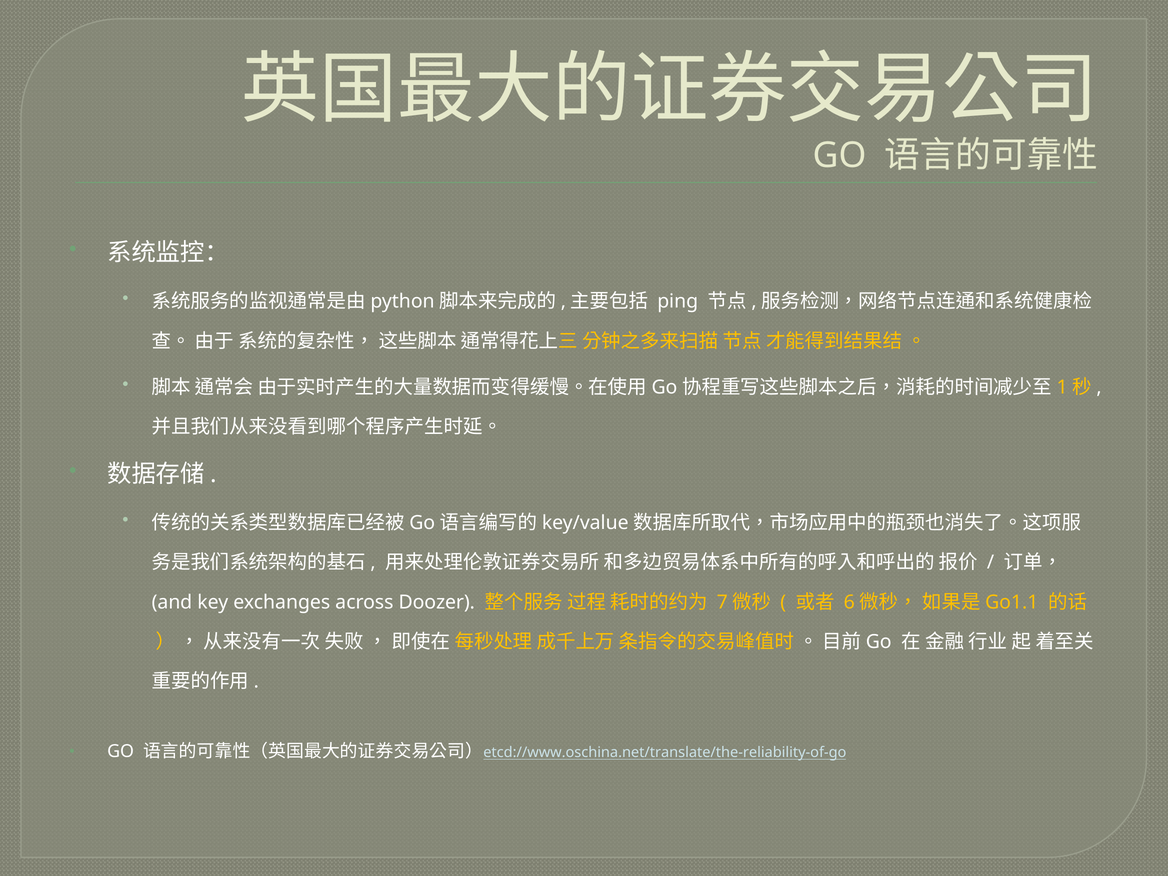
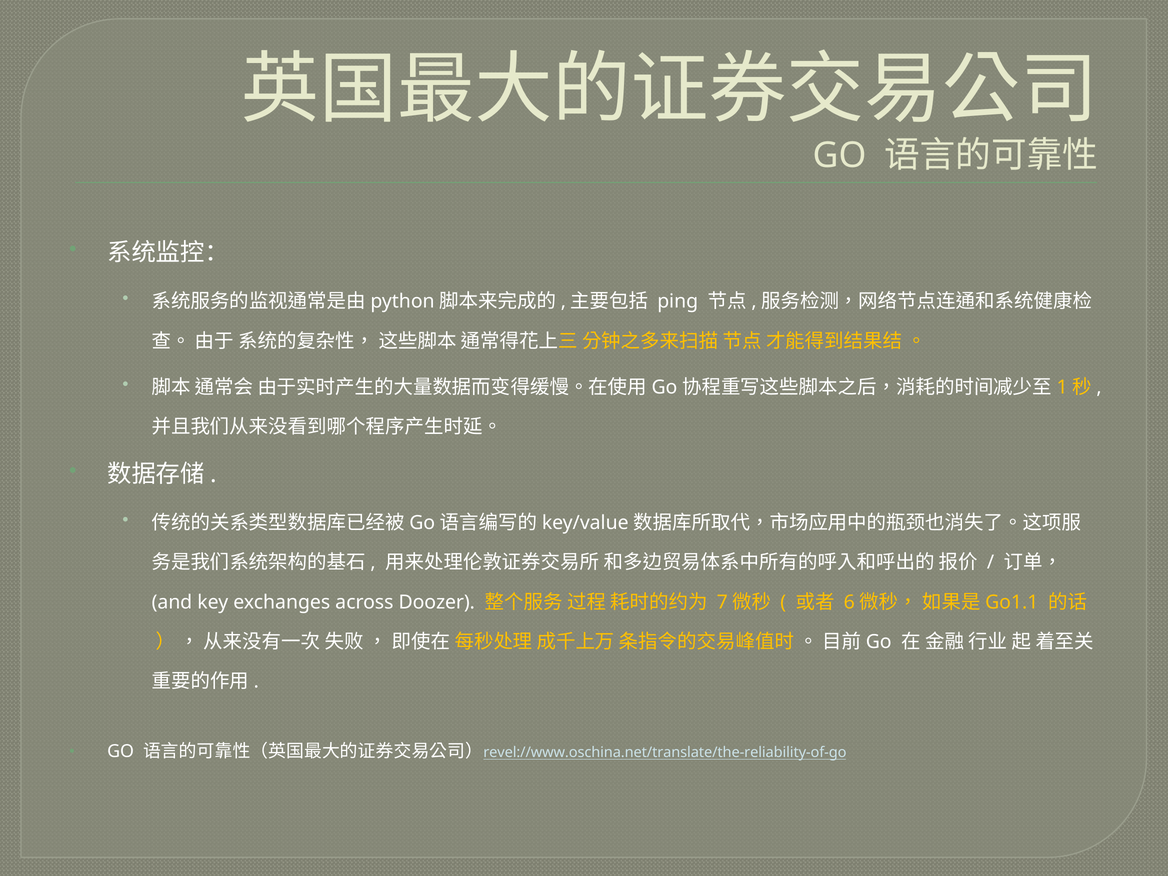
etcd://www.oschina.net/translate/the-reliability-of-go: etcd://www.oschina.net/translate/the-reliability-of-go -> revel://www.oschina.net/translate/the-reliability-of-go
